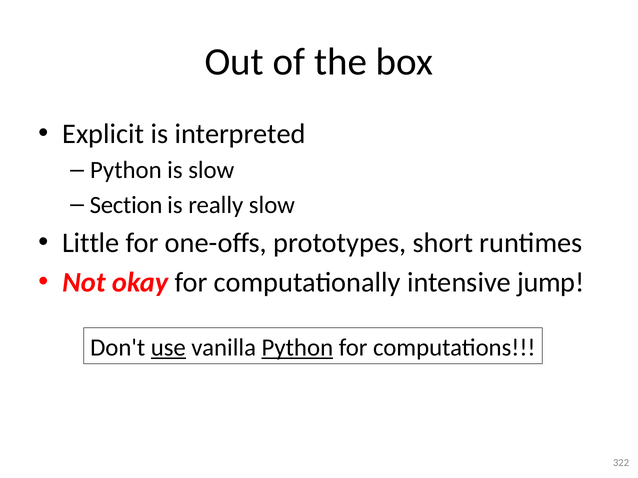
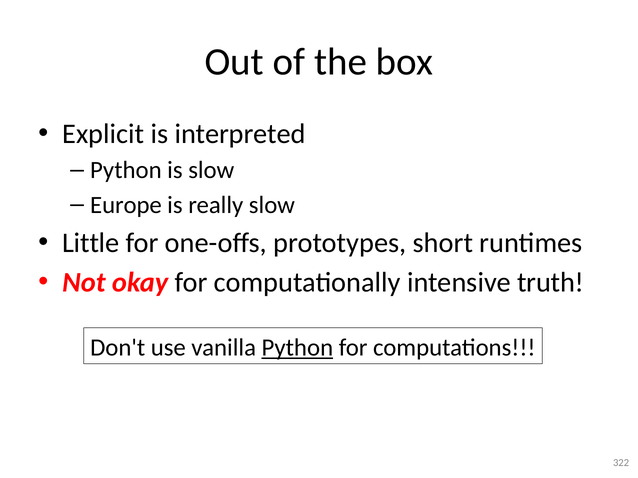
Section: Section -> Europe
jump: jump -> truth
use underline: present -> none
